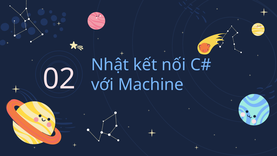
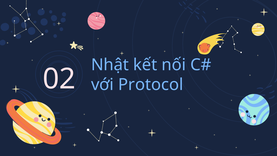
Machine: Machine -> Protocol
